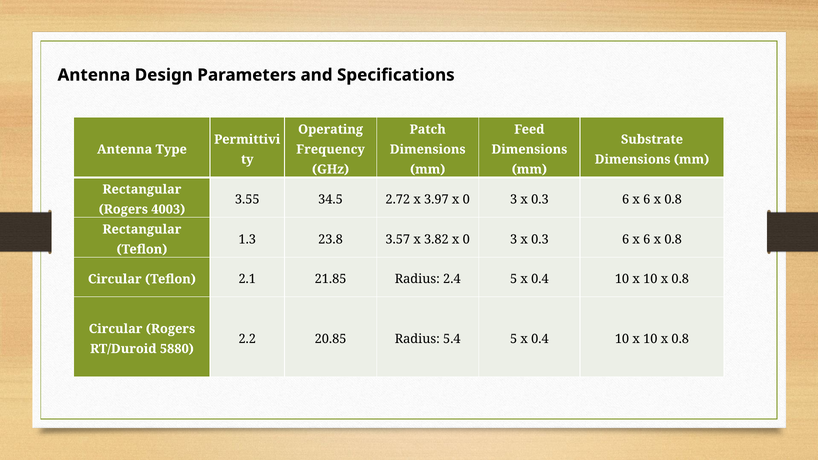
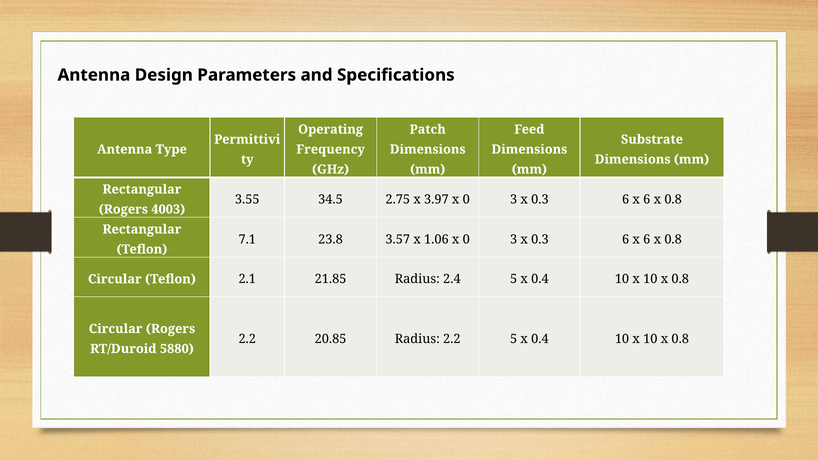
2.72: 2.72 -> 2.75
1.3: 1.3 -> 7.1
3.82: 3.82 -> 1.06
Radius 5.4: 5.4 -> 2.2
